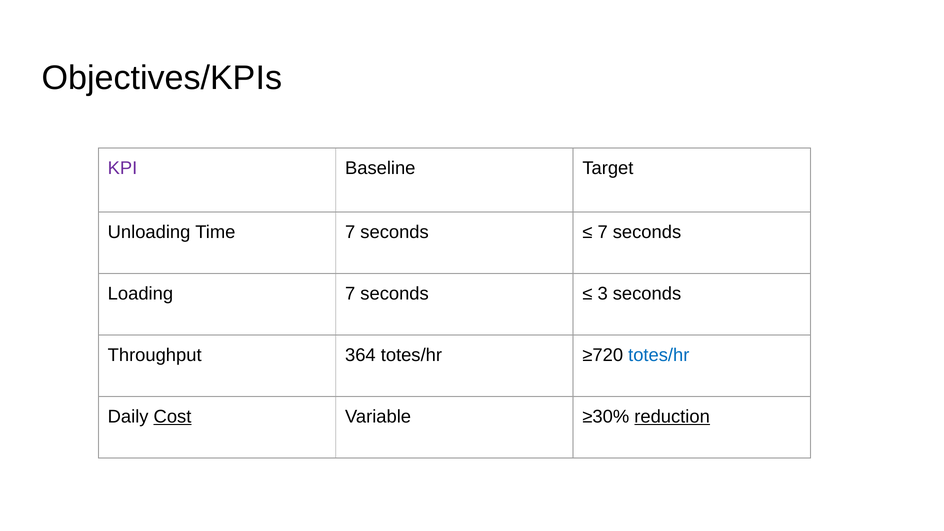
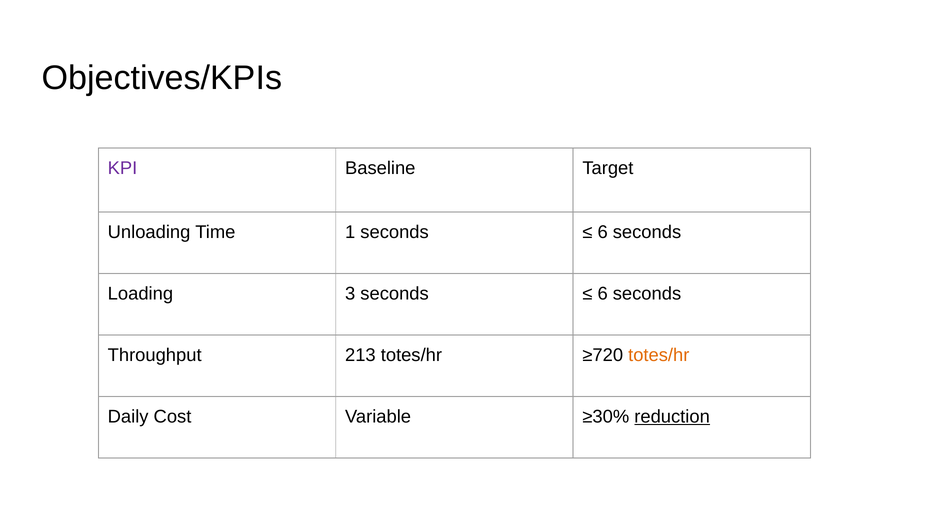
Time 7: 7 -> 1
7 at (603, 232): 7 -> 6
Loading 7: 7 -> 3
3 at (603, 294): 3 -> 6
364: 364 -> 213
totes/hr at (659, 355) colour: blue -> orange
Cost underline: present -> none
